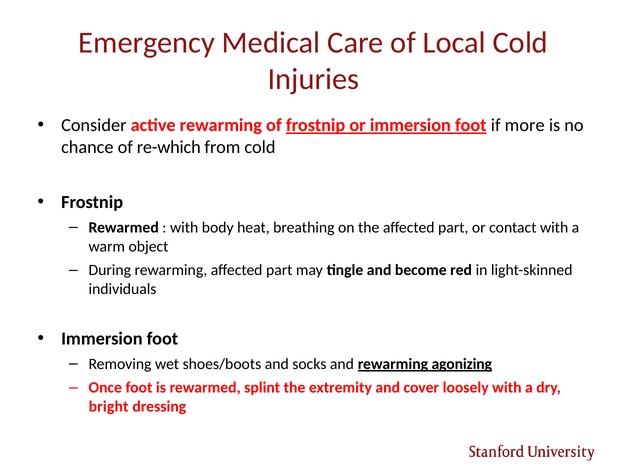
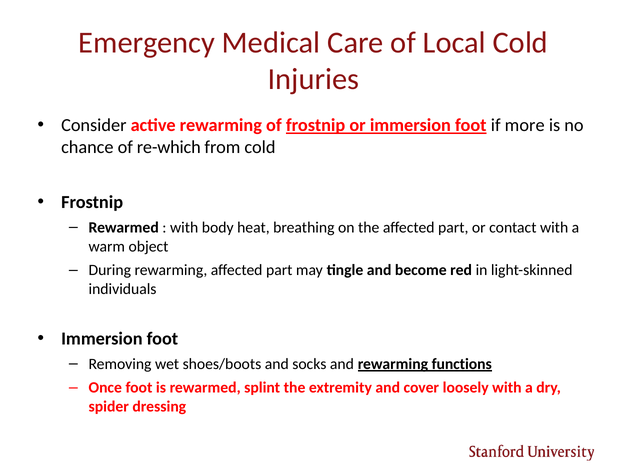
agonizing: agonizing -> functions
bright: bright -> spider
